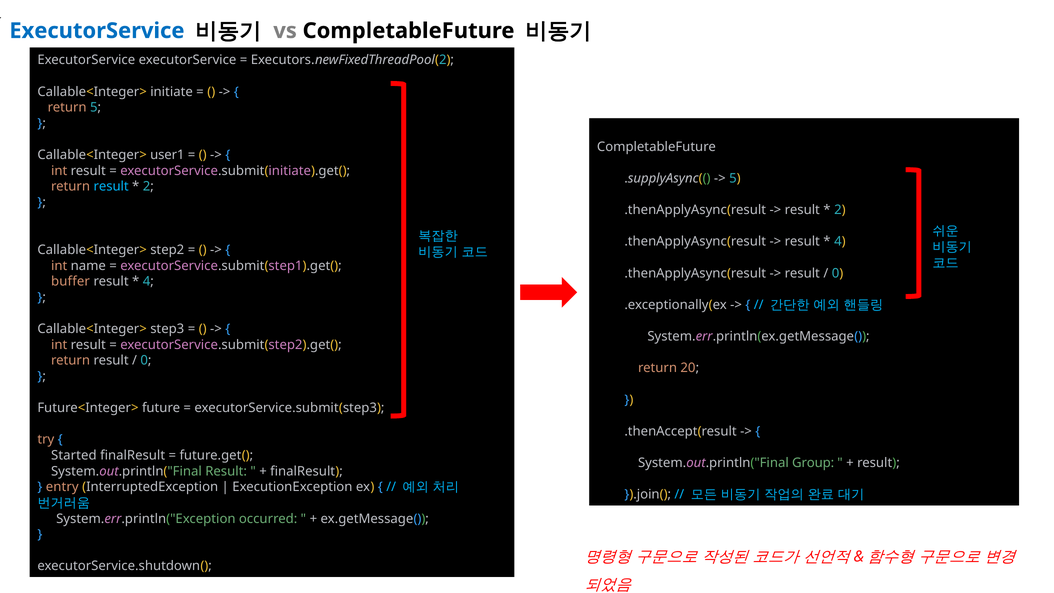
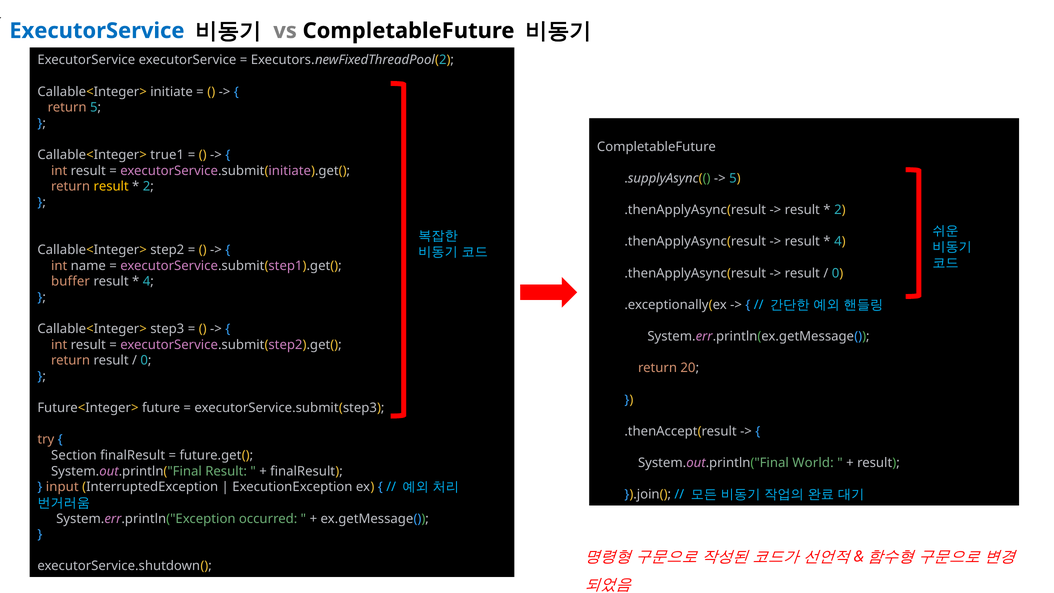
user1: user1 -> true1
result at (111, 187) colour: light blue -> yellow
Started: Started -> Section
Group: Group -> World
entry: entry -> input
